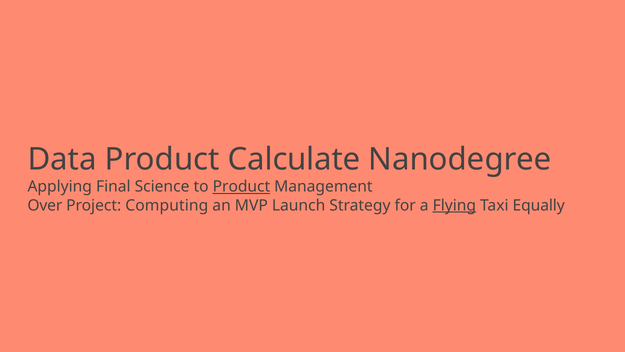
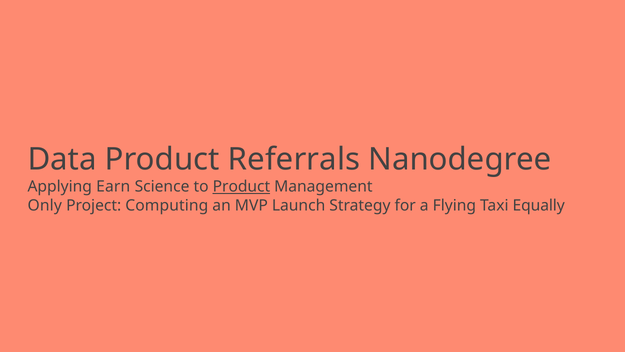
Calculate: Calculate -> Referrals
Final: Final -> Earn
Over: Over -> Only
Flying underline: present -> none
